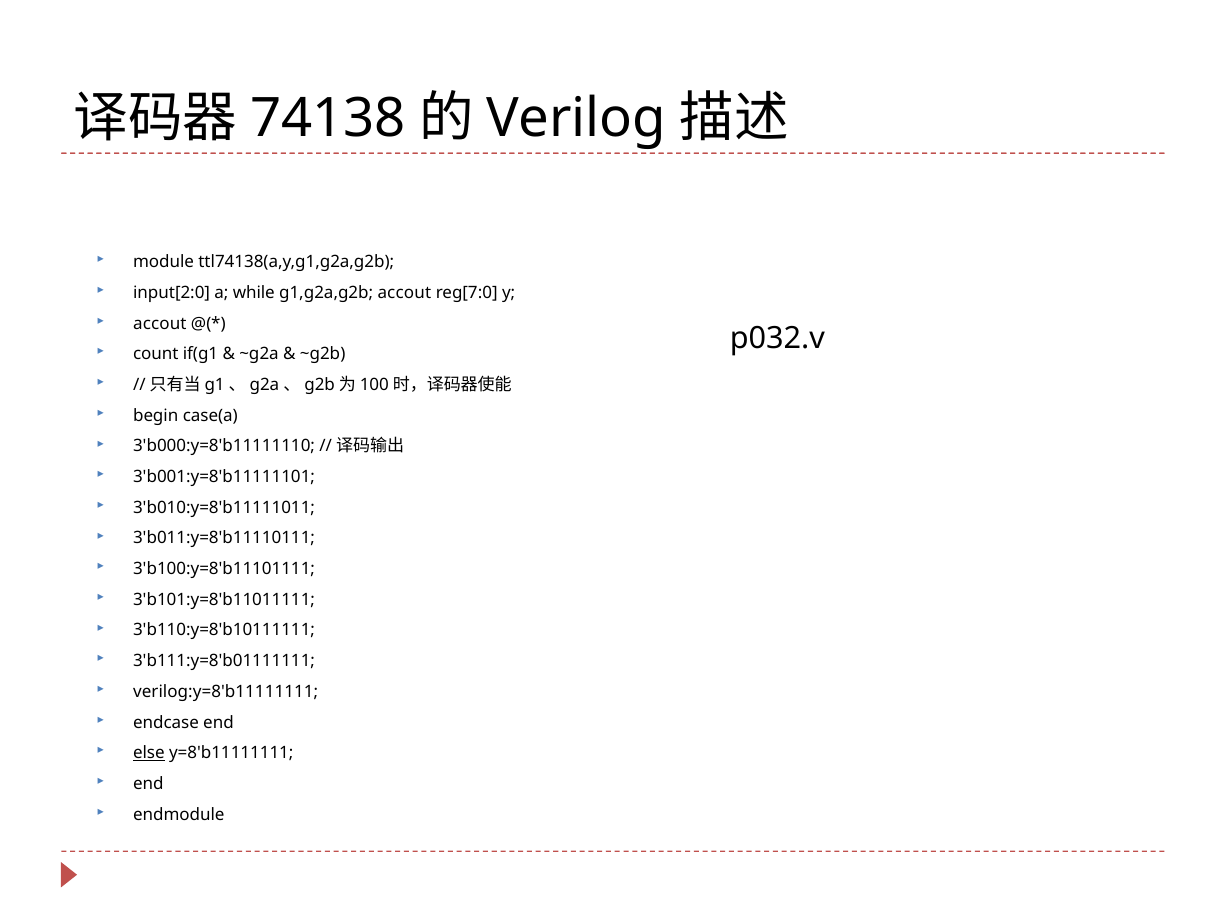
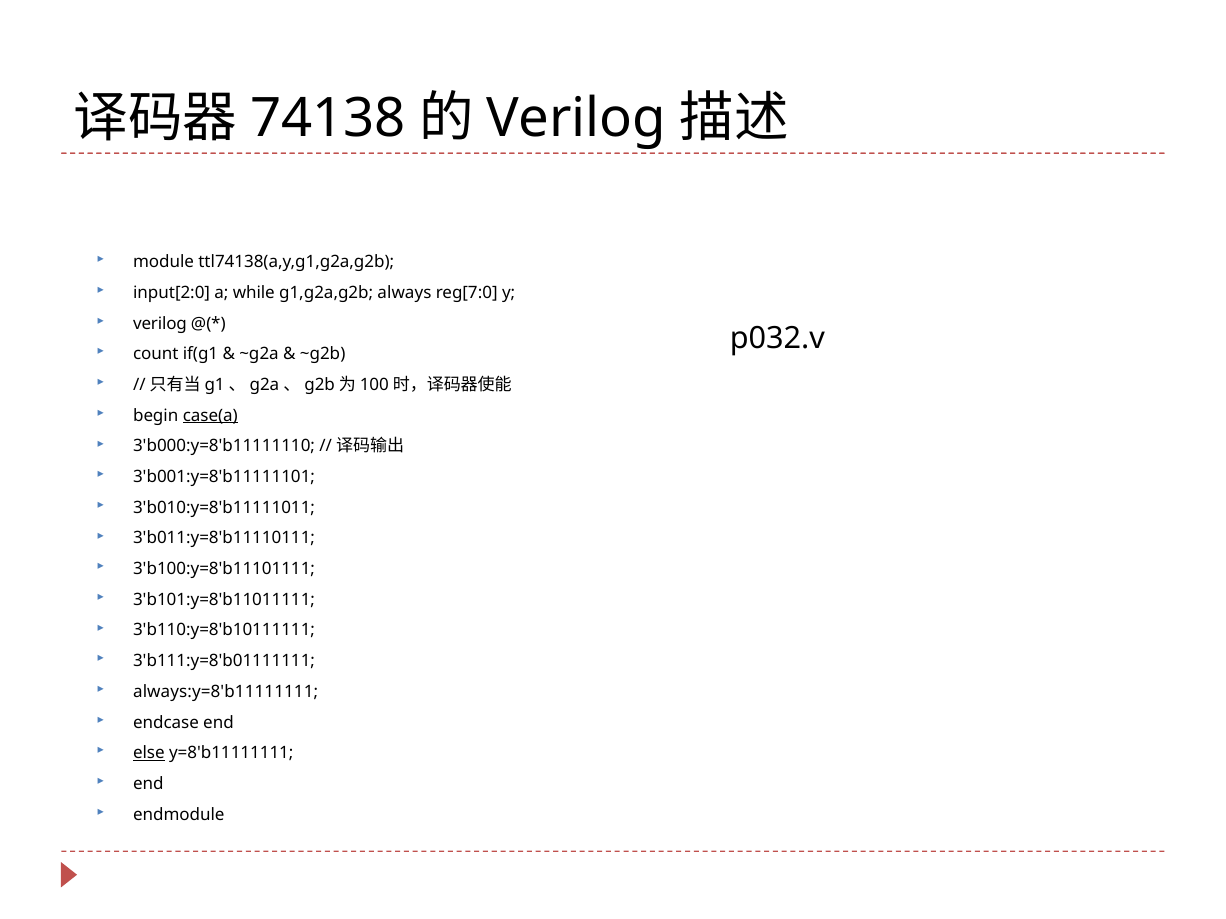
g1,g2a,g2b accout: accout -> always
accout at (160, 324): accout -> verilog
case(a underline: none -> present
verilog:y=8'b11111111: verilog:y=8'b11111111 -> always:y=8'b11111111
